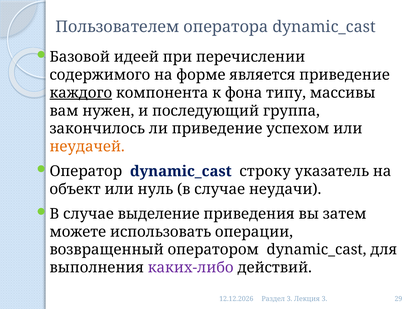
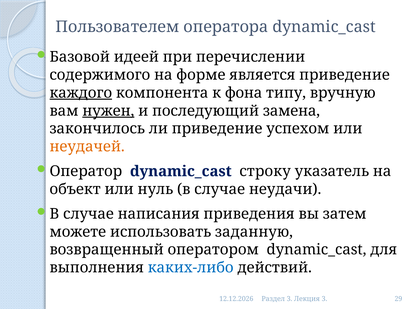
массивы: массивы -> вручную
нужен underline: none -> present
группа: группа -> замена
выделение: выделение -> написания
операции: операции -> заданную
каких-либо colour: purple -> blue
